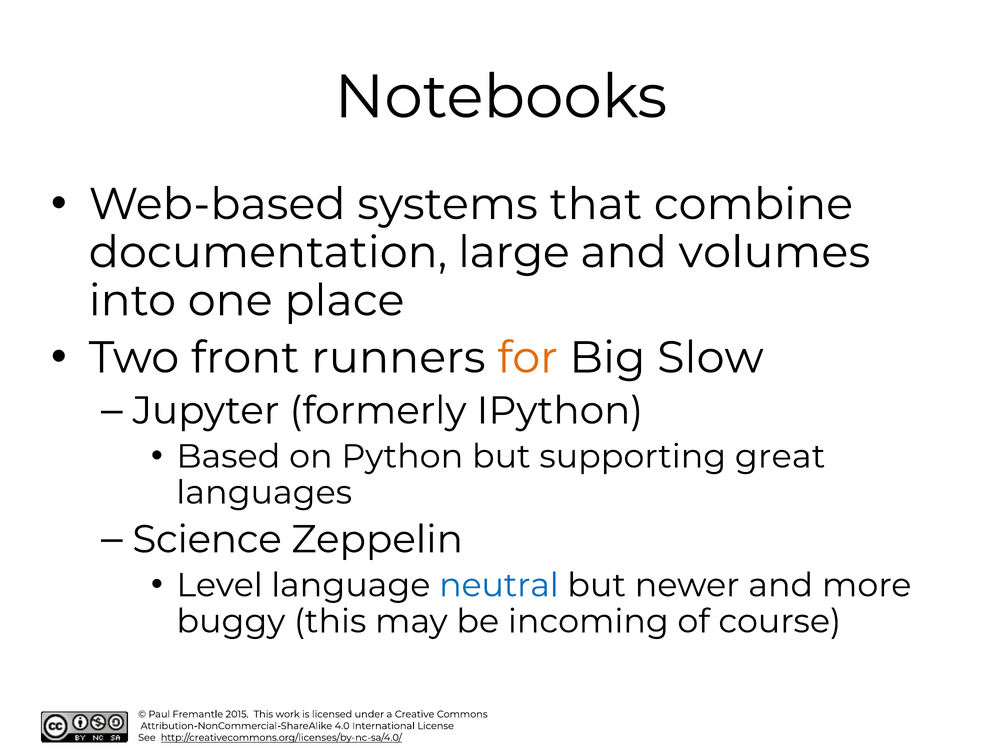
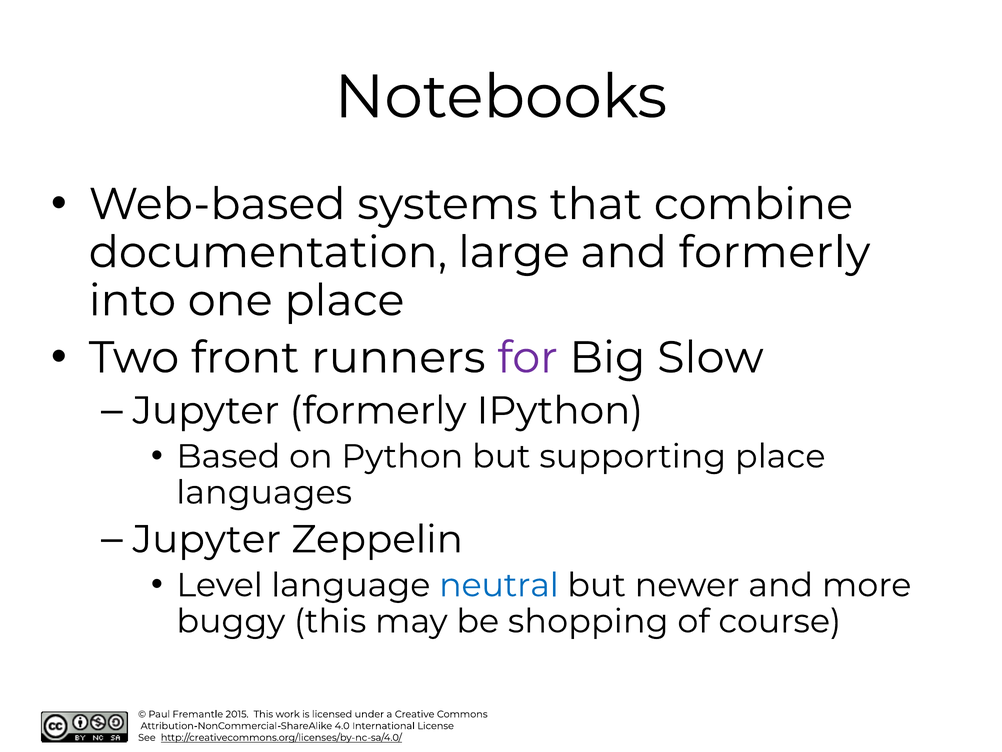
and volumes: volumes -> formerly
for colour: orange -> purple
supporting great: great -> place
Science at (207, 539): Science -> Jupyter
incoming: incoming -> shopping
